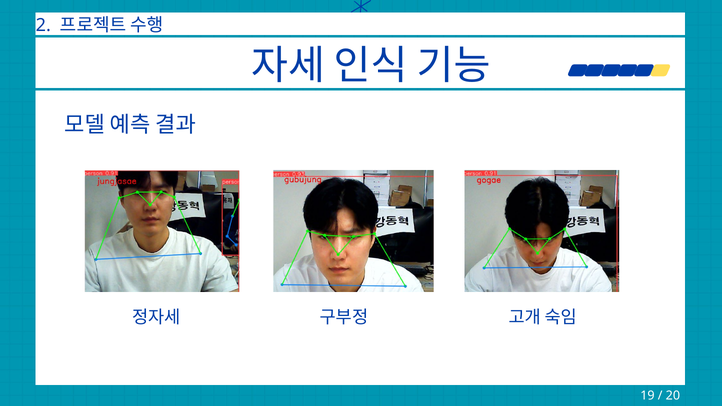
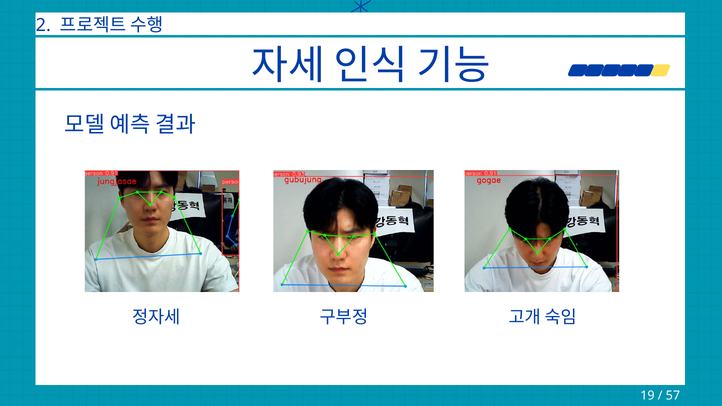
20: 20 -> 57
